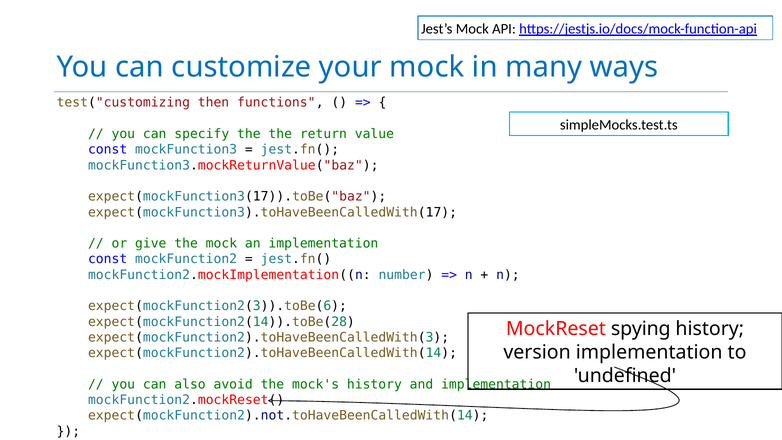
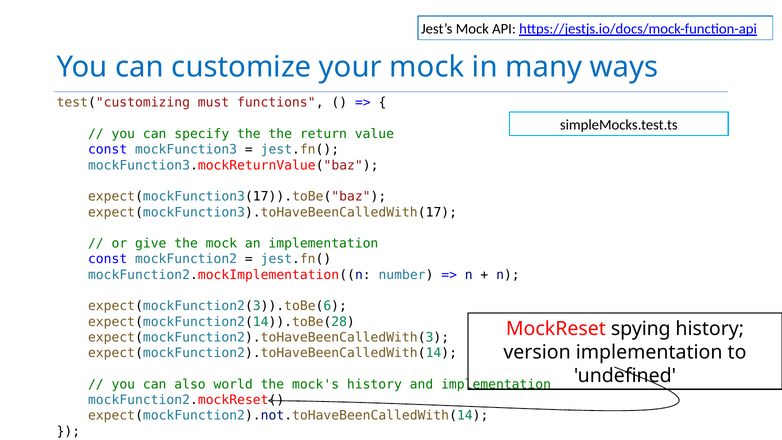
then: then -> must
avoid: avoid -> world
